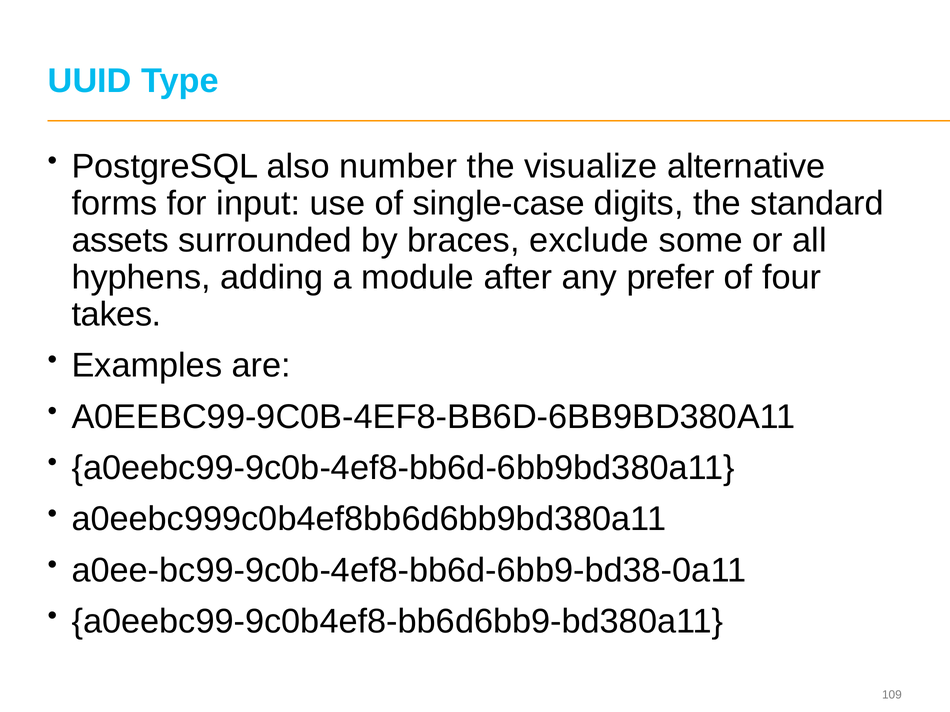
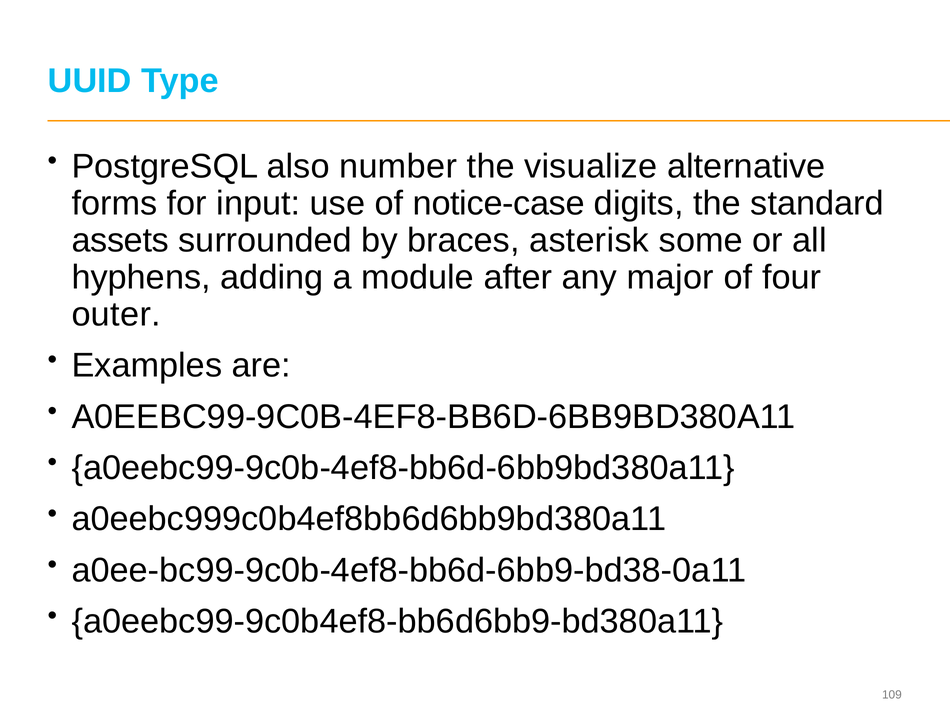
single-case: single-case -> notice-case
exclude: exclude -> asterisk
prefer: prefer -> major
takes: takes -> outer
